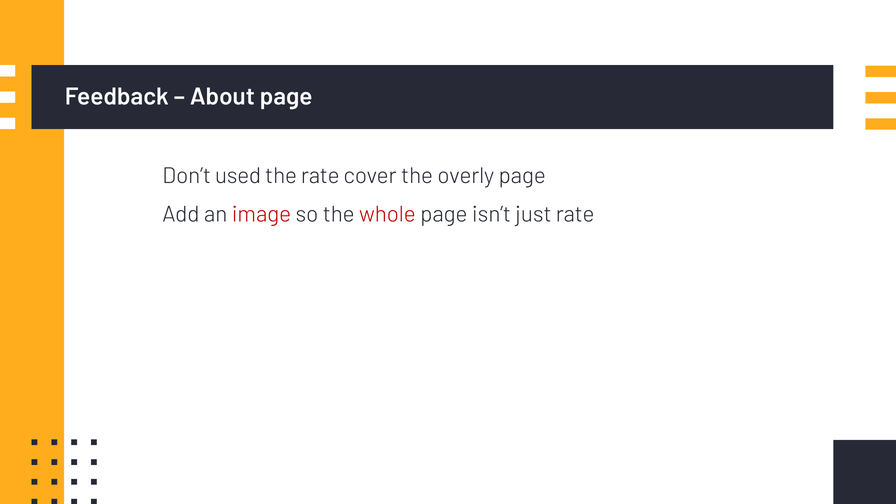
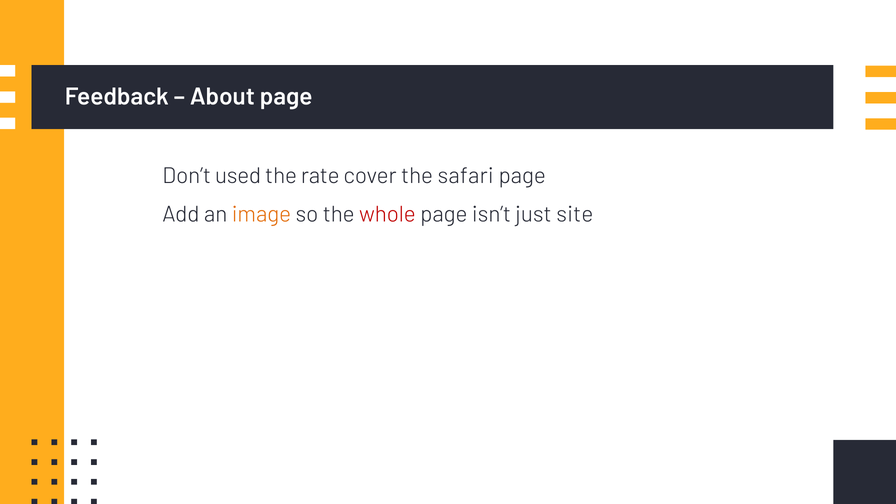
overly: overly -> safari
image colour: red -> orange
just rate: rate -> site
